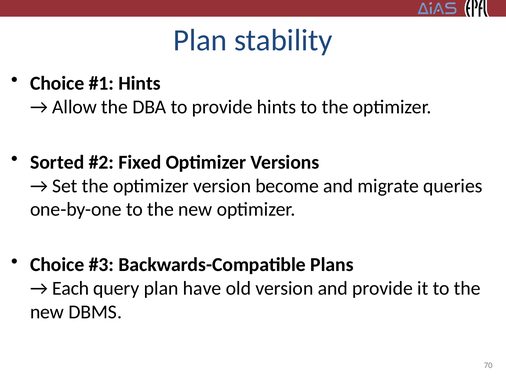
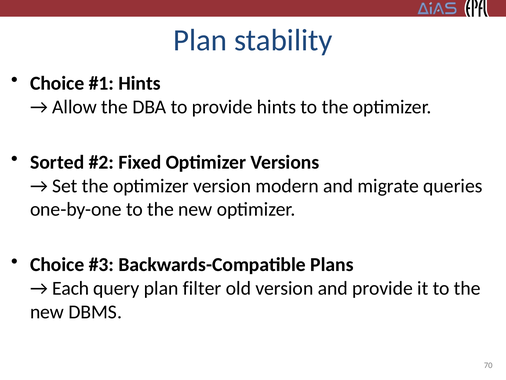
become: become -> modern
have: have -> filter
